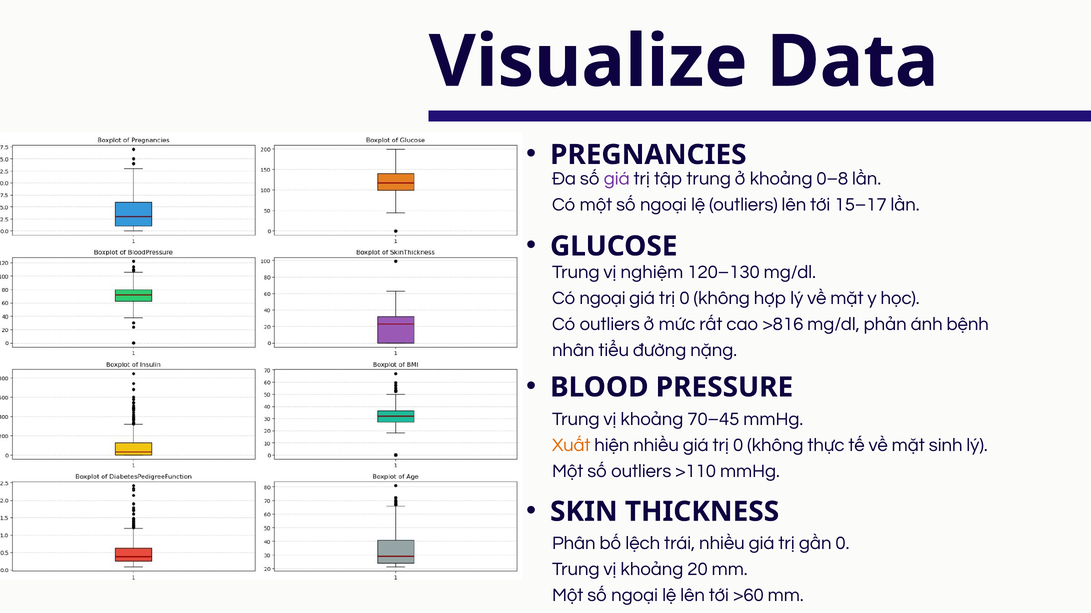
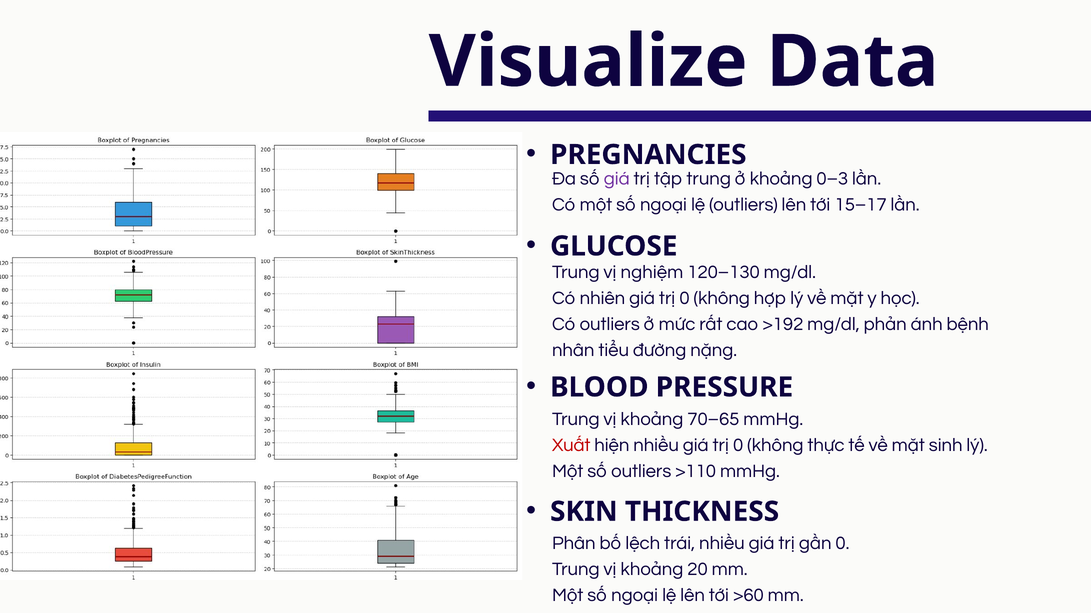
0–8: 0–8 -> 0–3
Có ngoại: ngoại -> nhiên
>816: >816 -> >192
70–45: 70–45 -> 70–65
Xuất colour: orange -> red
